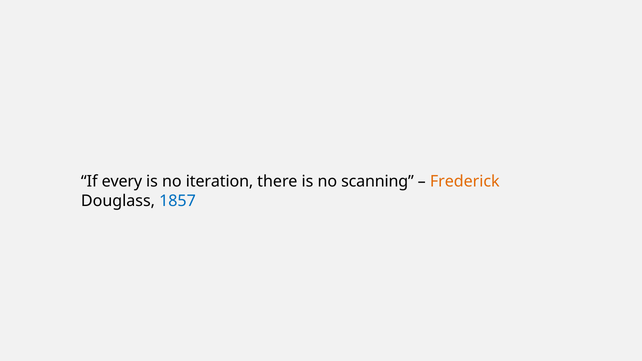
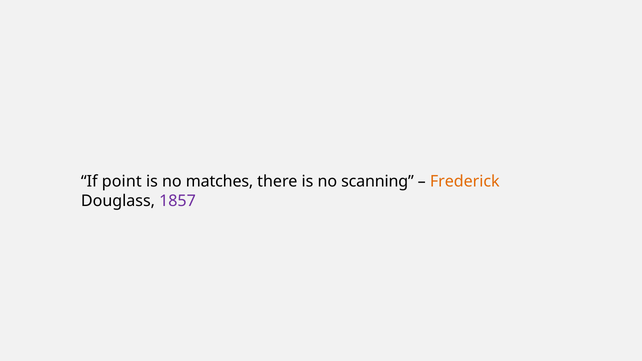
every: every -> point
iteration: iteration -> matches
1857 colour: blue -> purple
